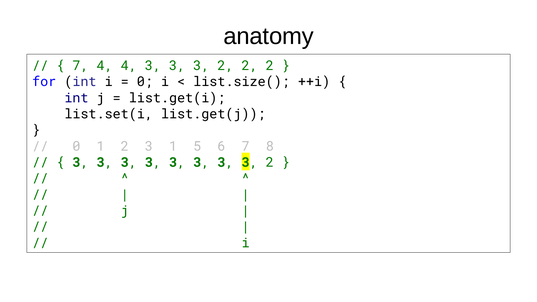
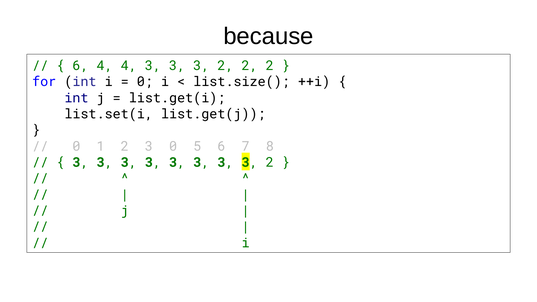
anatomy: anatomy -> because
7 at (80, 66): 7 -> 6
3 1: 1 -> 0
